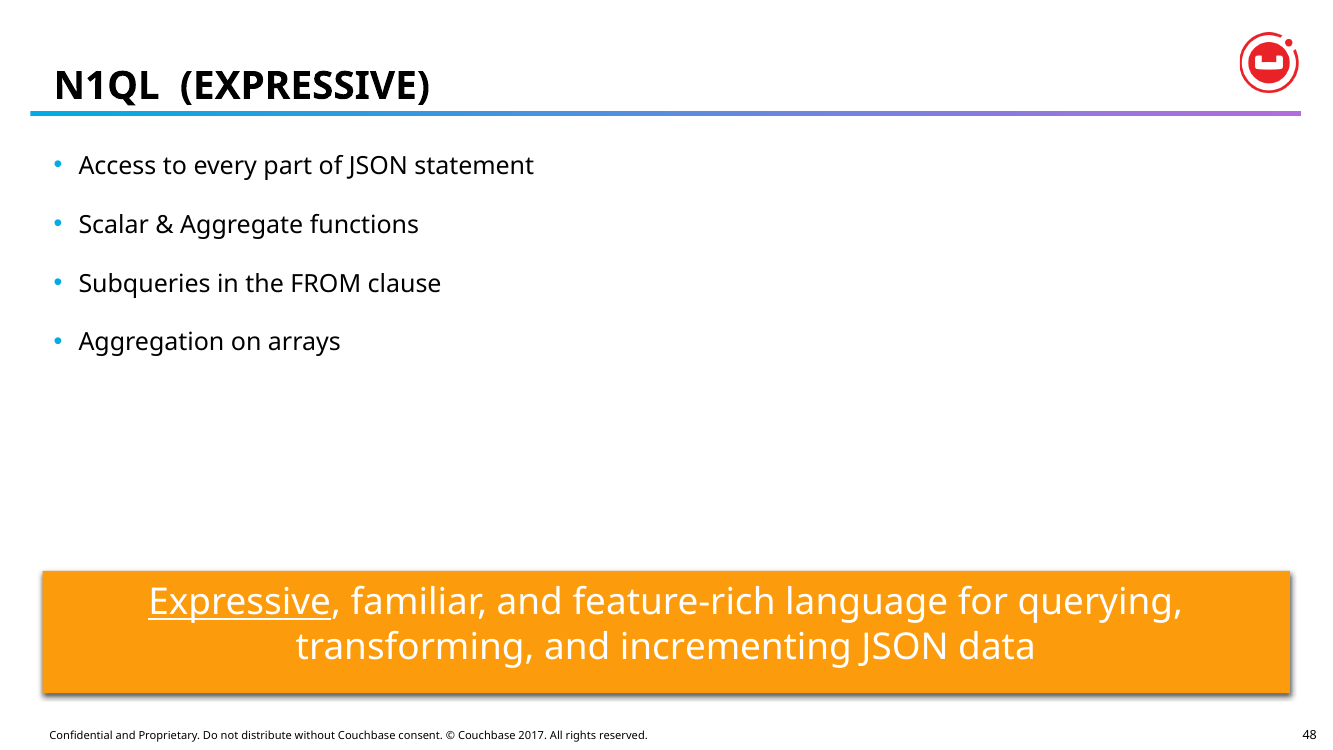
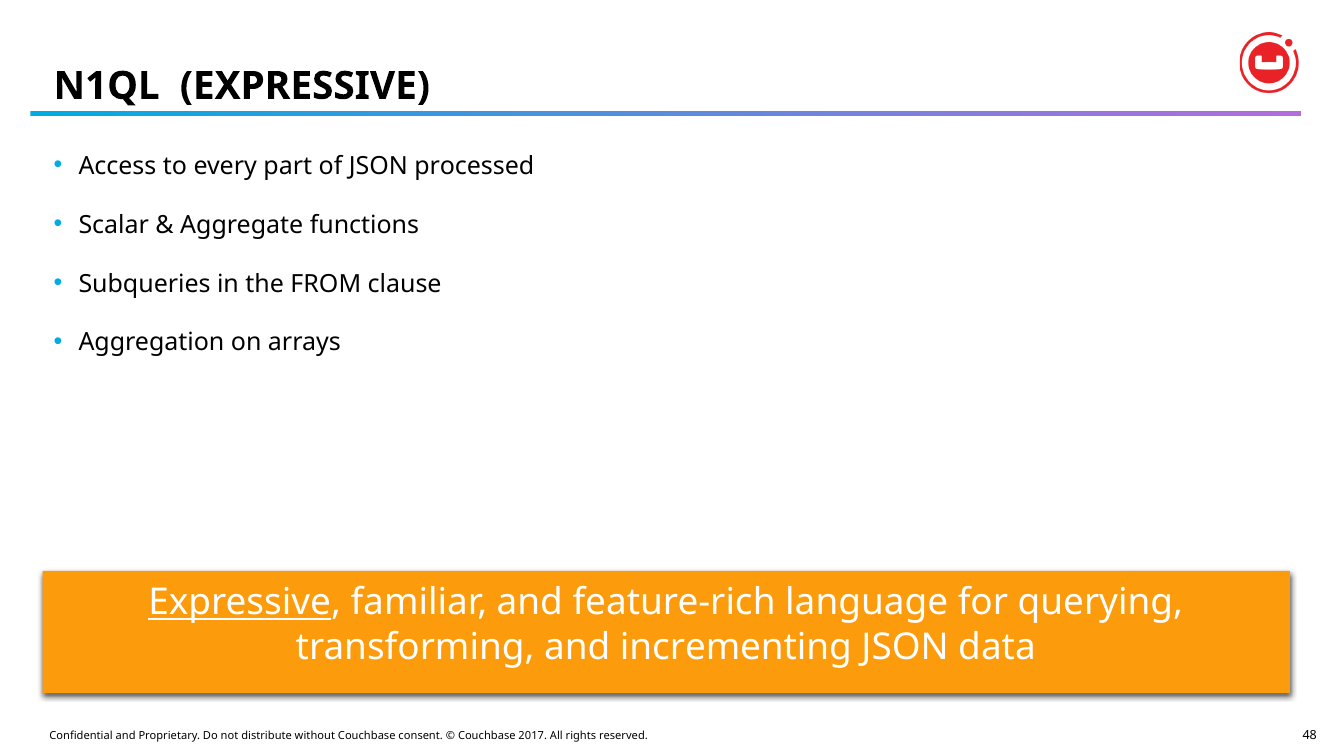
statement: statement -> processed
